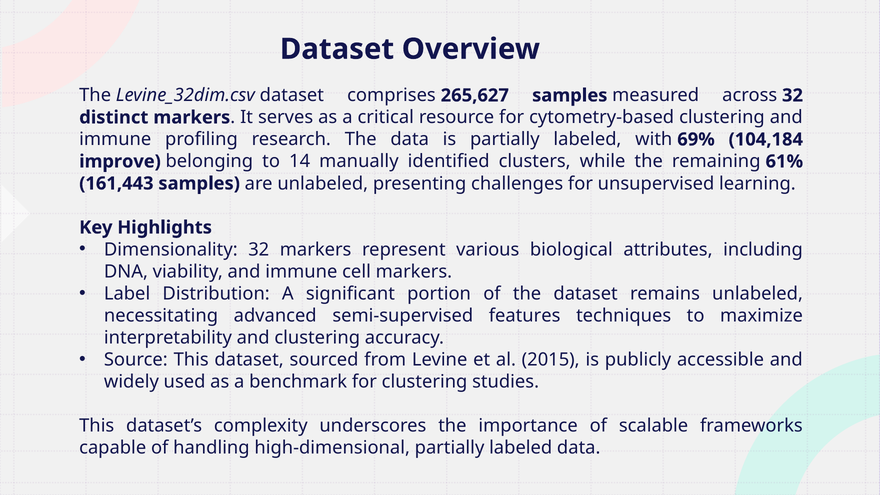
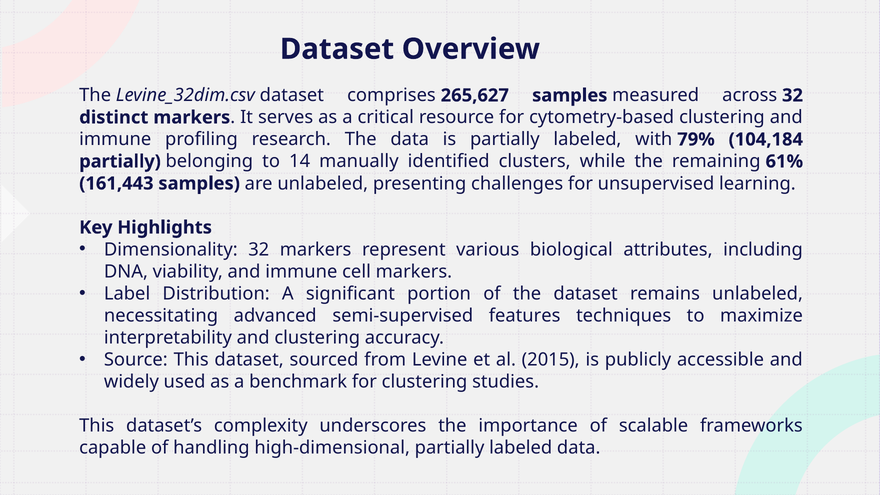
69%: 69% -> 79%
improve at (120, 161): improve -> partially
